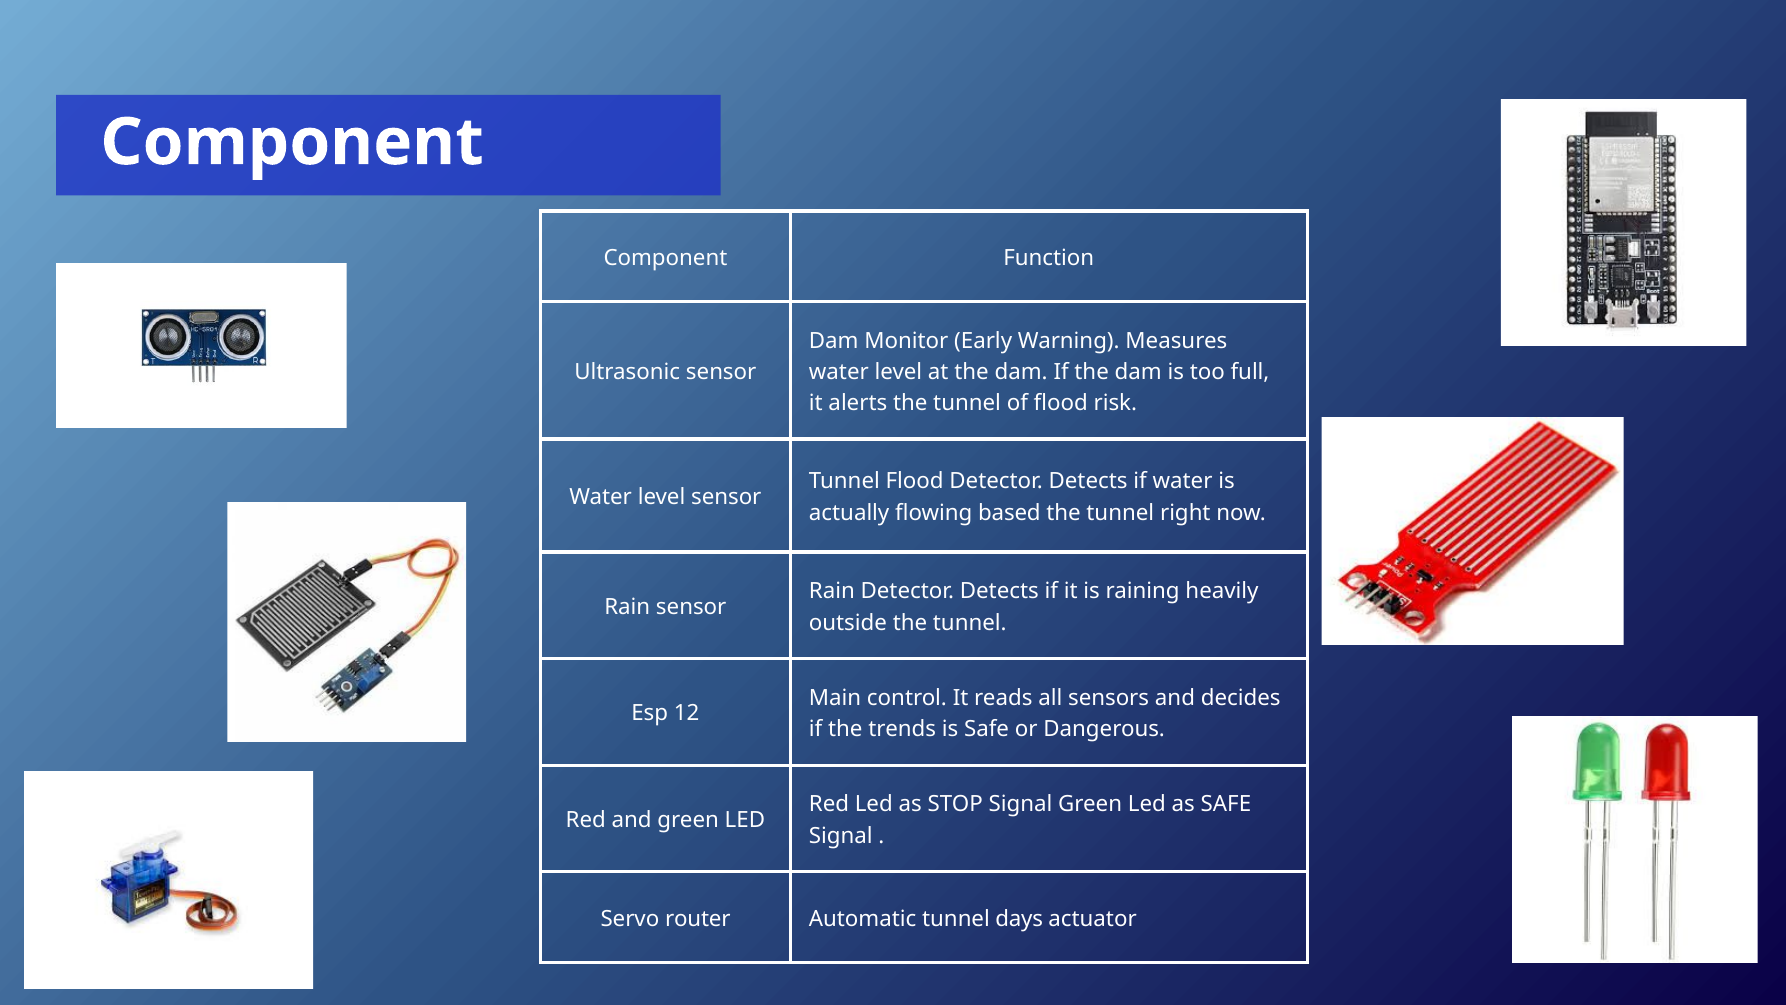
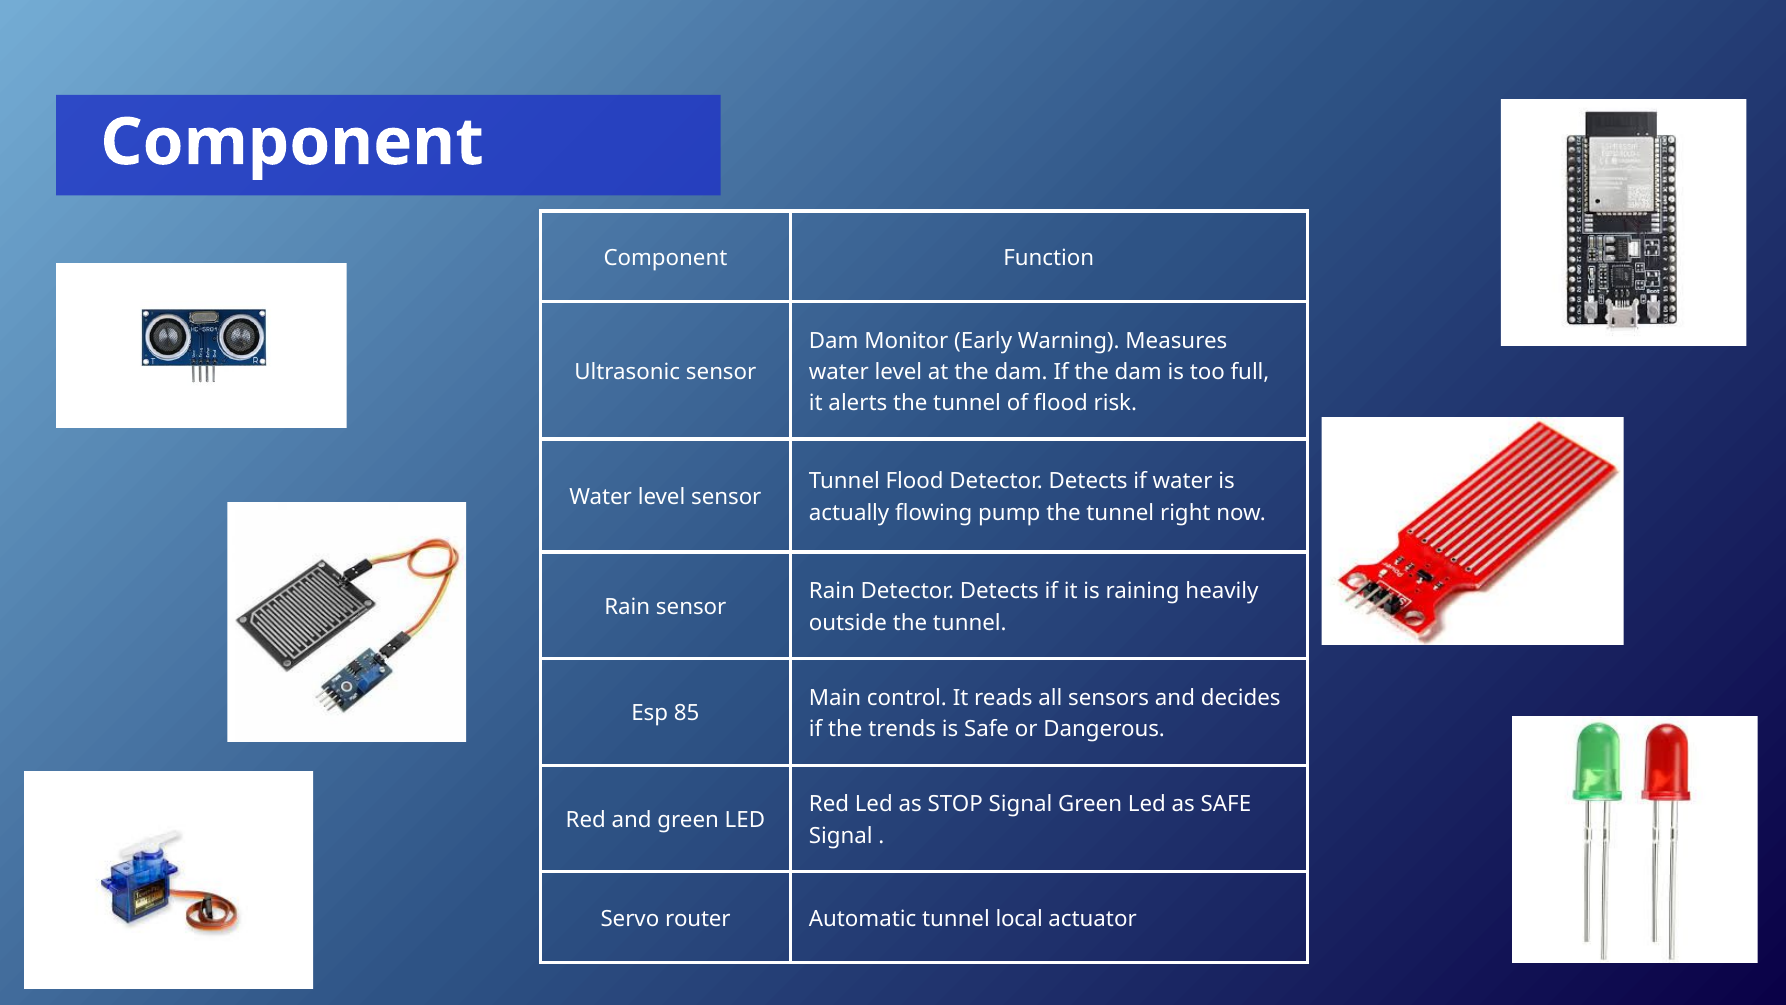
based: based -> pump
12: 12 -> 85
days: days -> local
